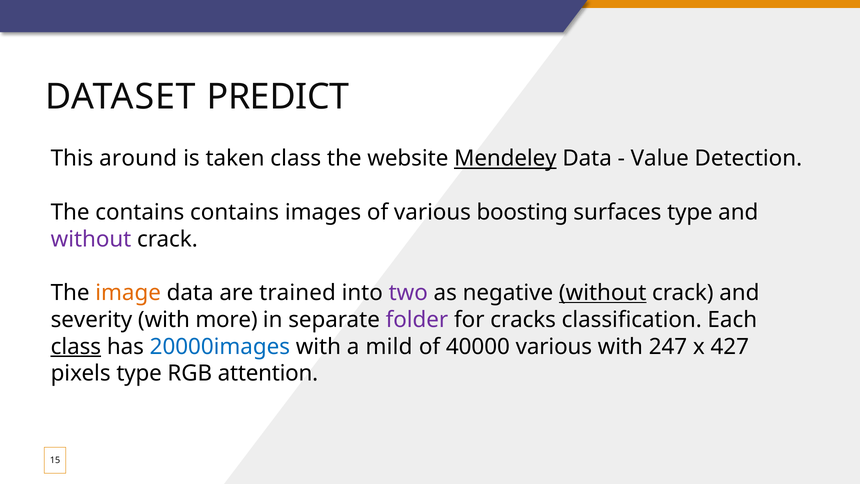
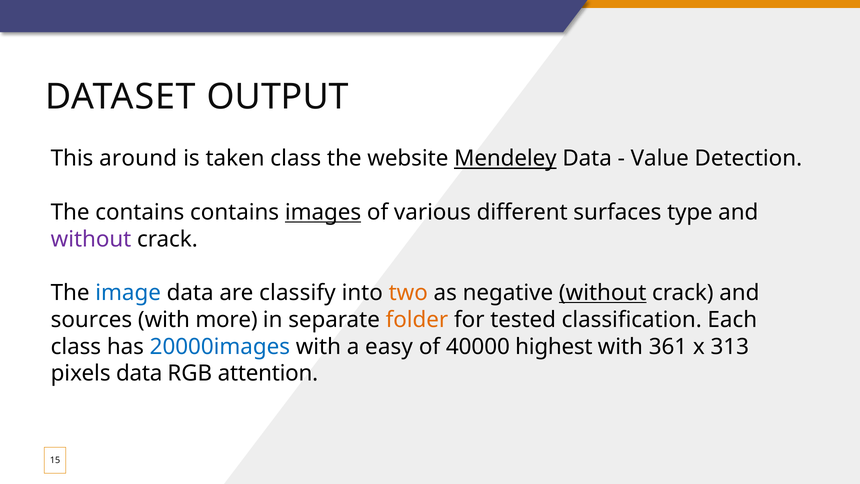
PREDICT: PREDICT -> OUTPUT
images underline: none -> present
boosting: boosting -> different
image colour: orange -> blue
trained: trained -> classify
two colour: purple -> orange
severity: severity -> sources
folder colour: purple -> orange
cracks: cracks -> tested
class at (76, 347) underline: present -> none
mild: mild -> easy
40000 various: various -> highest
247: 247 -> 361
427: 427 -> 313
pixels type: type -> data
